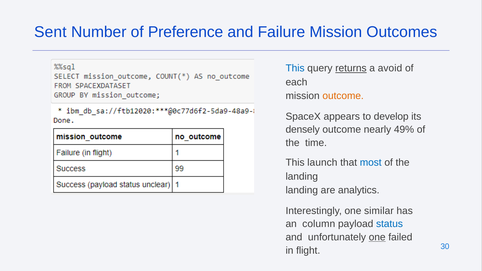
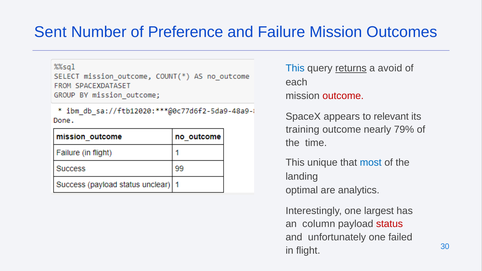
outcome at (343, 96) colour: orange -> red
develop: develop -> relevant
densely: densely -> training
49%: 49% -> 79%
launch: launch -> unique
landing at (302, 190): landing -> optimal
similar: similar -> largest
status colour: blue -> red
one at (377, 237) underline: present -> none
